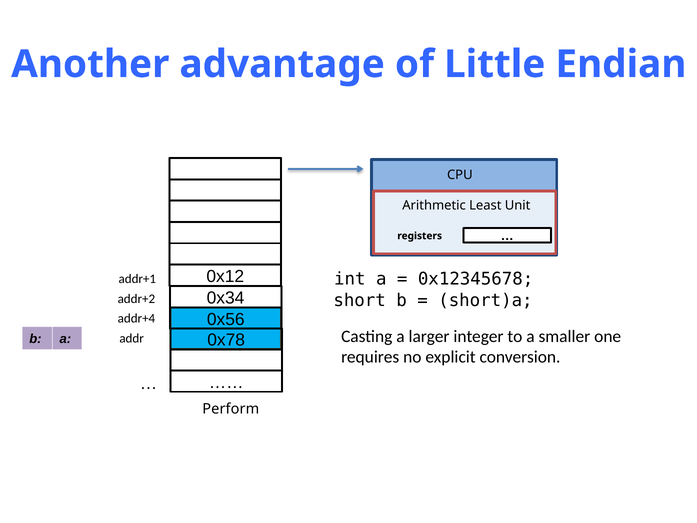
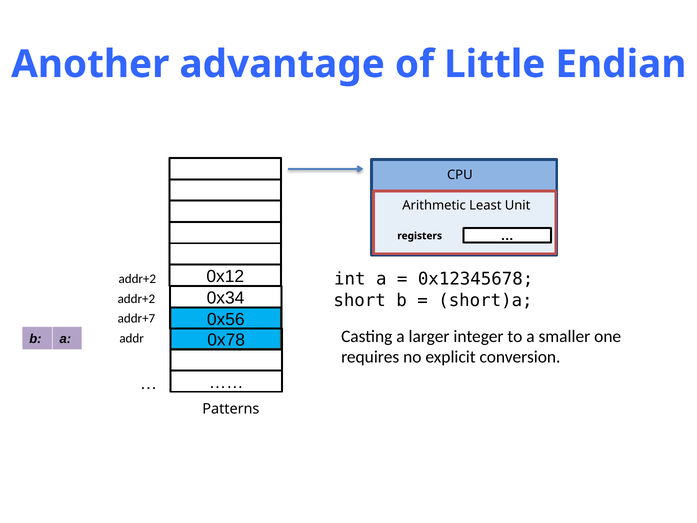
addr+1 at (137, 279): addr+1 -> addr+2
addr+4: addr+4 -> addr+7
Perform: Perform -> Patterns
